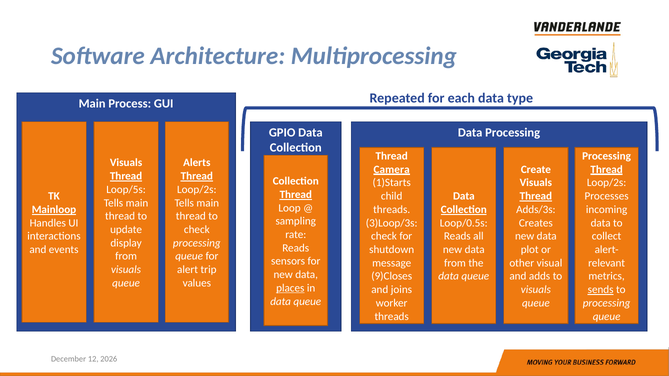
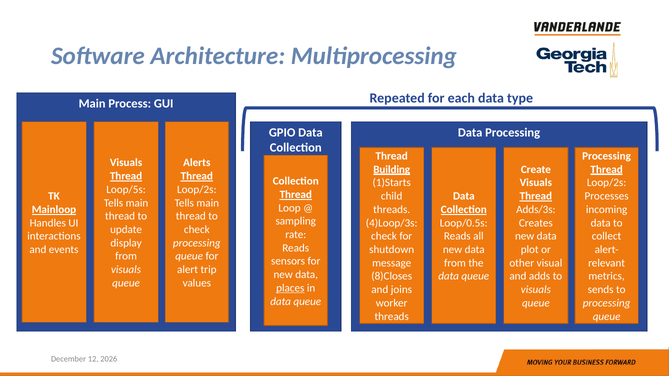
Camera: Camera -> Building
3)Loop/3s: 3)Loop/3s -> 4)Loop/3s
9)Closes: 9)Closes -> 8)Closes
sends underline: present -> none
